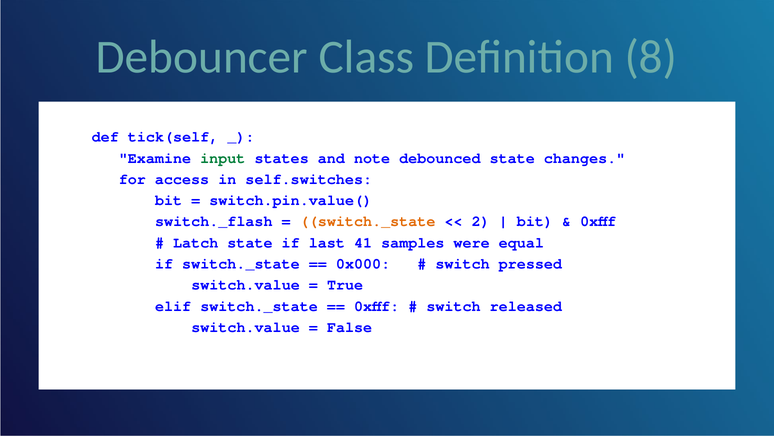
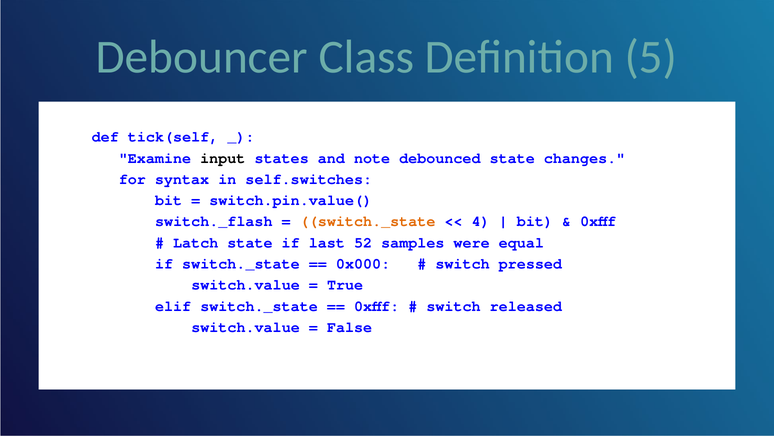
8: 8 -> 5
input colour: green -> black
access: access -> syntax
2: 2 -> 4
41: 41 -> 52
